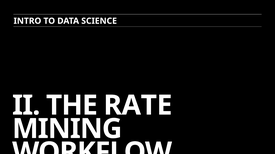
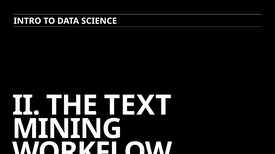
RATE: RATE -> TEXT
